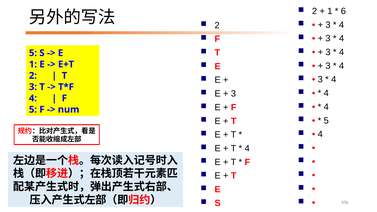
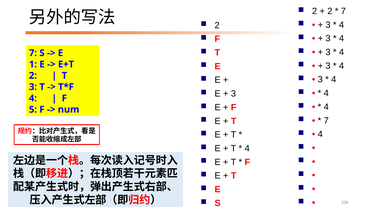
1 at (330, 11): 1 -> 2
6 at (343, 11): 6 -> 7
5 at (33, 53): 5 -> 7
5 at (326, 121): 5 -> 7
